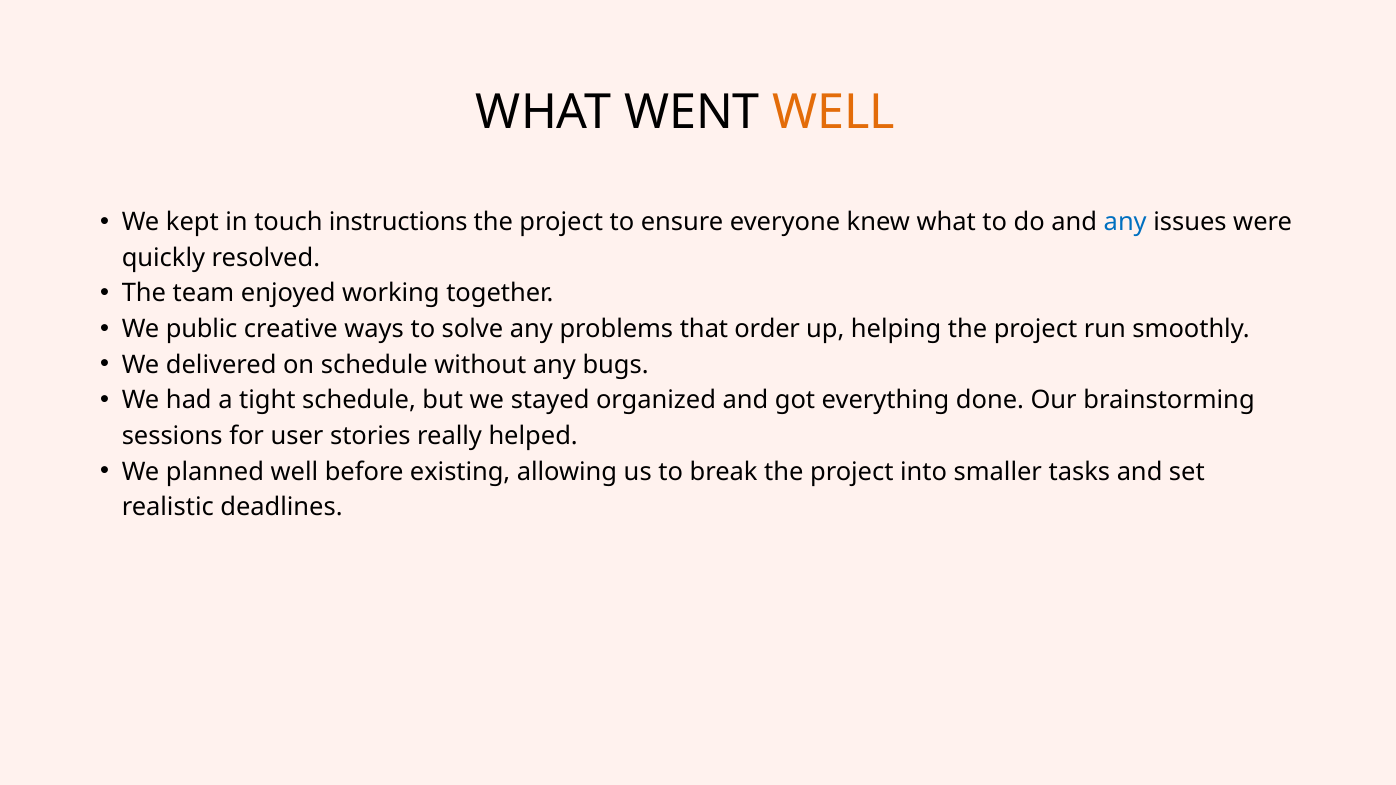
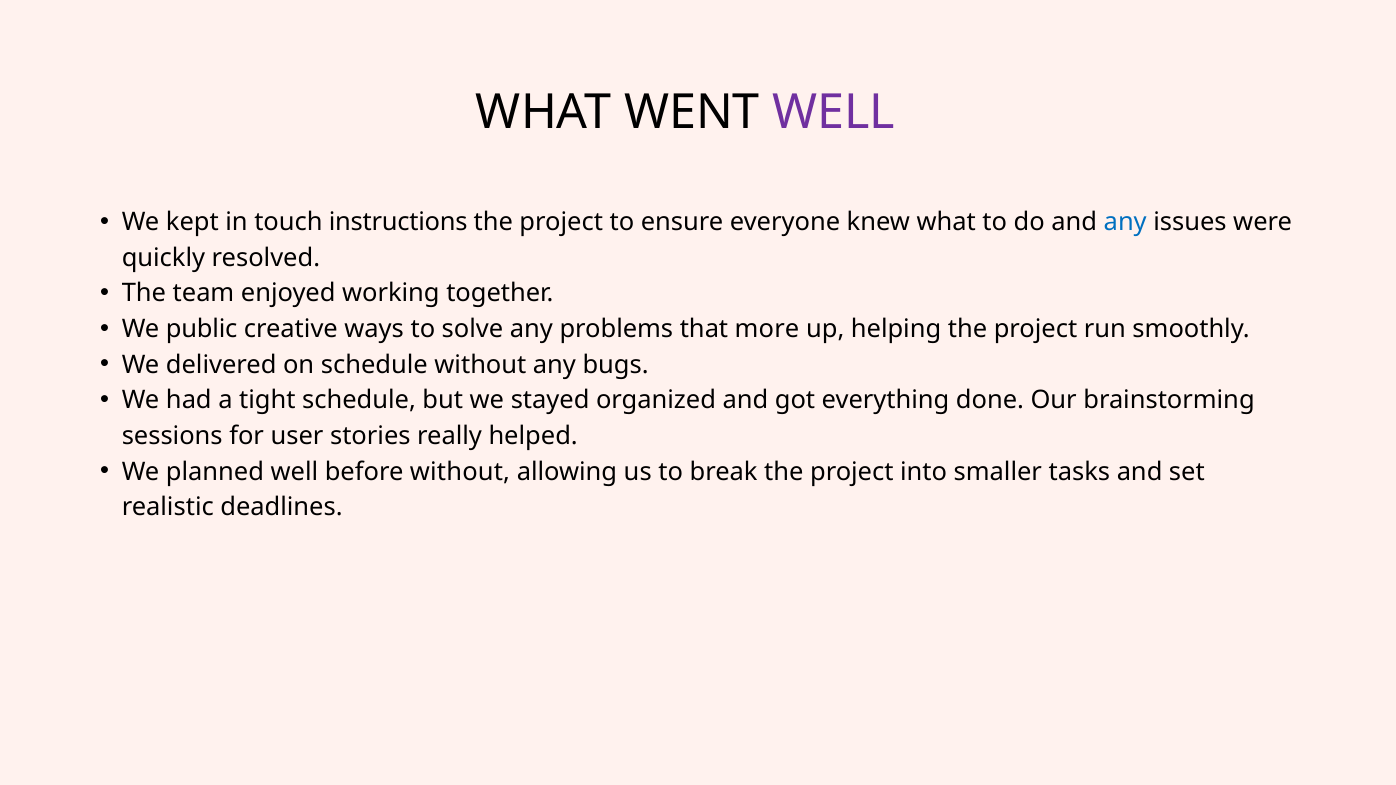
WELL at (834, 113) colour: orange -> purple
order: order -> more
before existing: existing -> without
